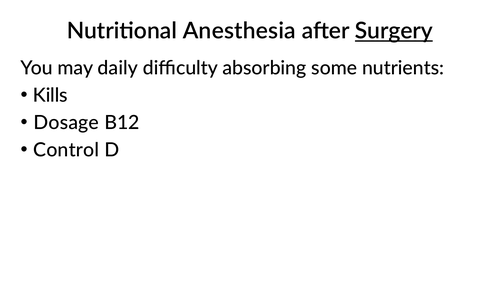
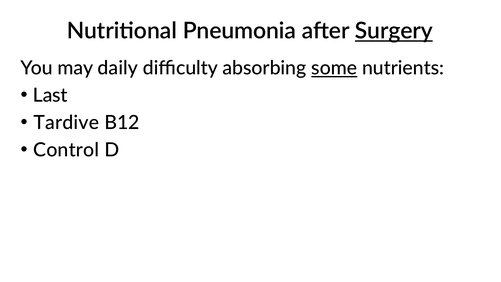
Anesthesia: Anesthesia -> Pneumonia
some underline: none -> present
Kills: Kills -> Last
Dosage: Dosage -> Tardive
